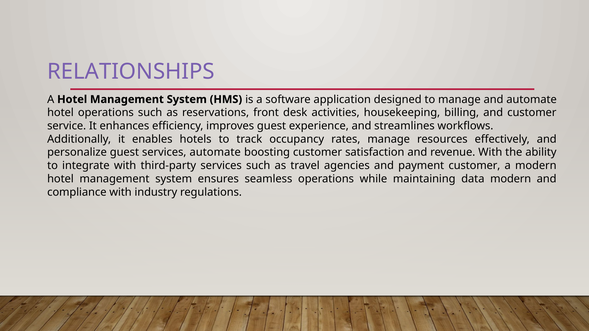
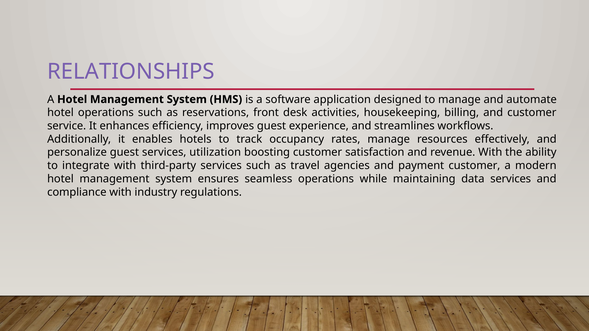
services automate: automate -> utilization
data modern: modern -> services
